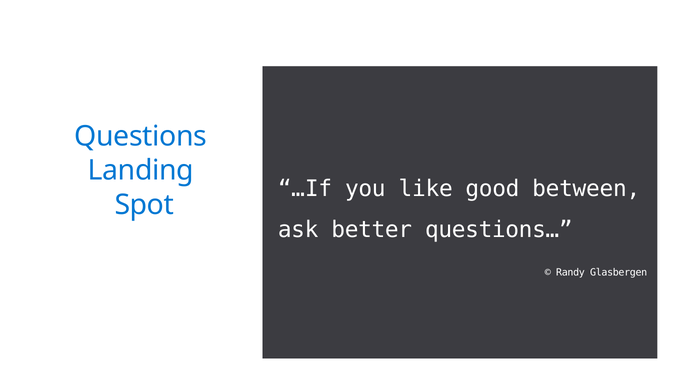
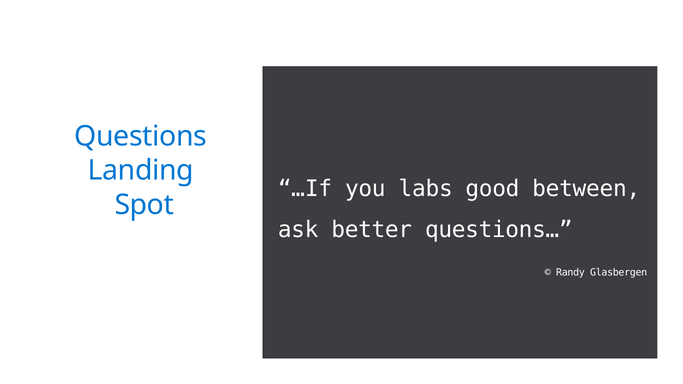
like: like -> labs
